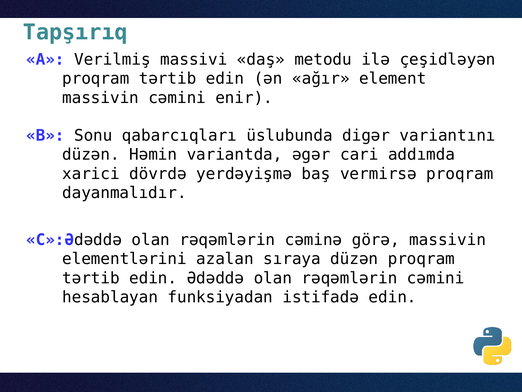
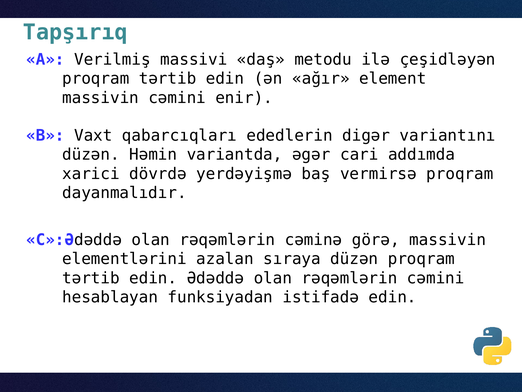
Sonu: Sonu -> Vaxt
üslubunda: üslubunda -> ededlerin
